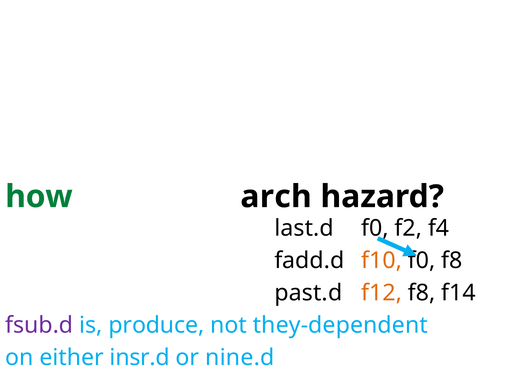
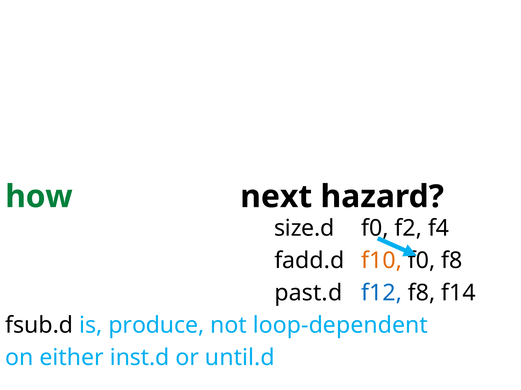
arch: arch -> next
last.d: last.d -> size.d
f12 colour: orange -> blue
fsub.d colour: purple -> black
they-dependent: they-dependent -> loop-dependent
insr.d: insr.d -> inst.d
nine.d: nine.d -> until.d
